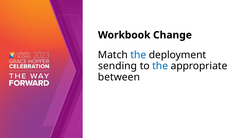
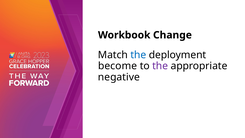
sending: sending -> become
the at (160, 66) colour: blue -> purple
between: between -> negative
